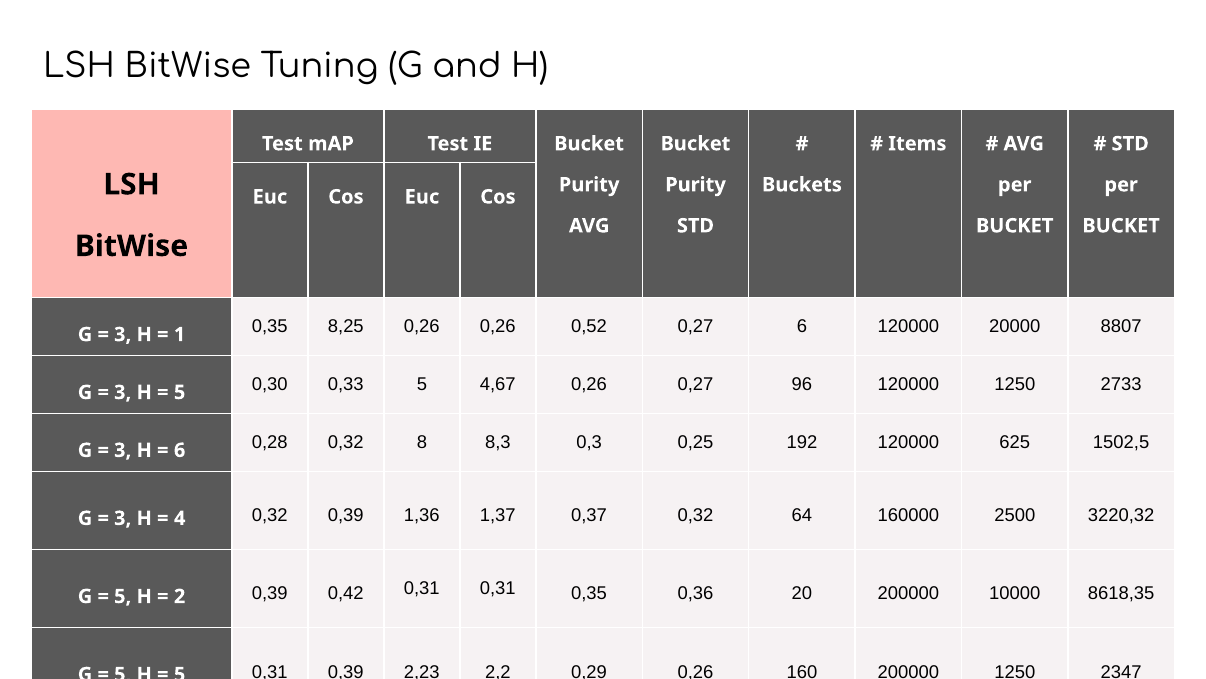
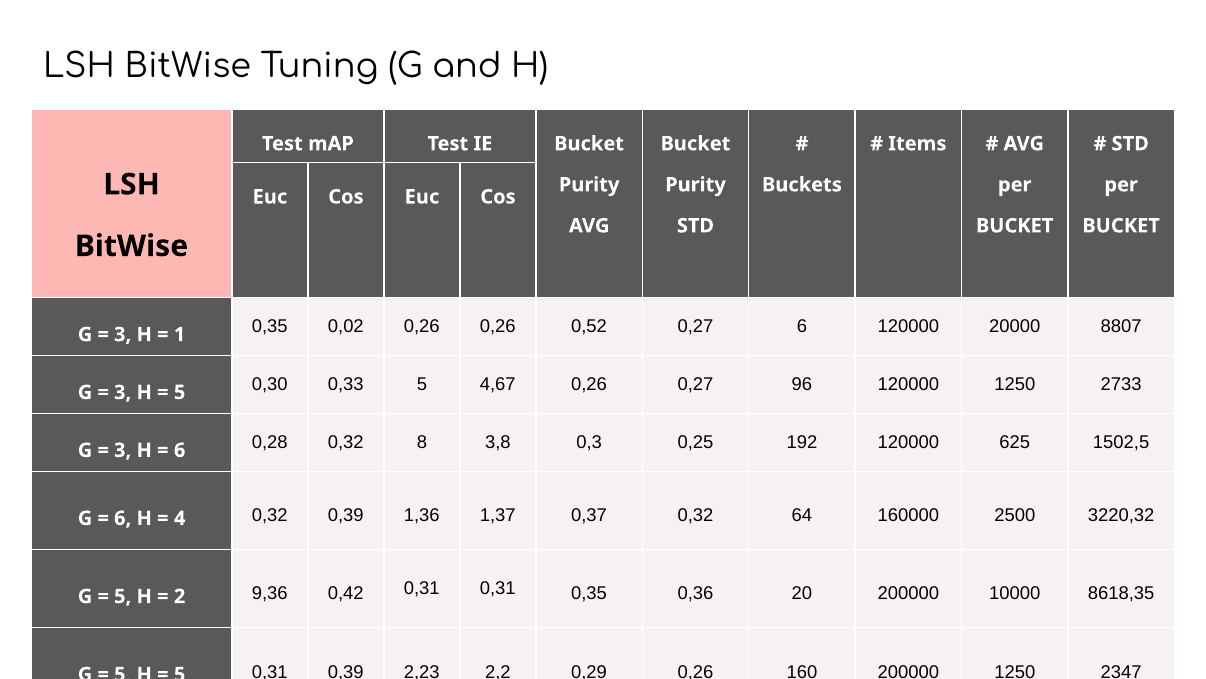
8,25: 8,25 -> 0,02
8,3: 8,3 -> 3,8
3 at (123, 518): 3 -> 6
2 0,39: 0,39 -> 9,36
